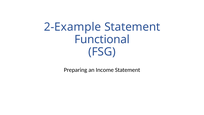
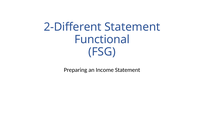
2-Example: 2-Example -> 2-Different
